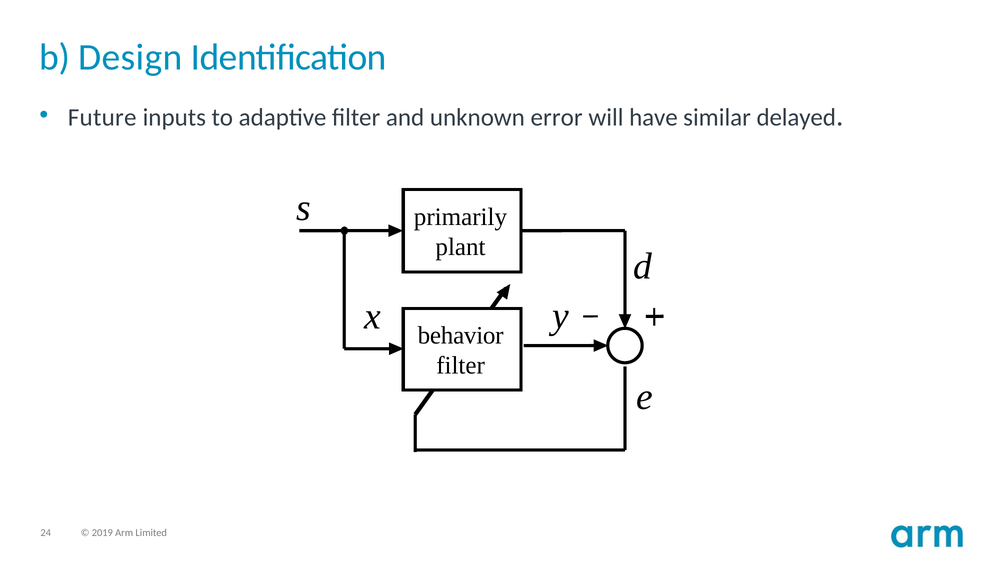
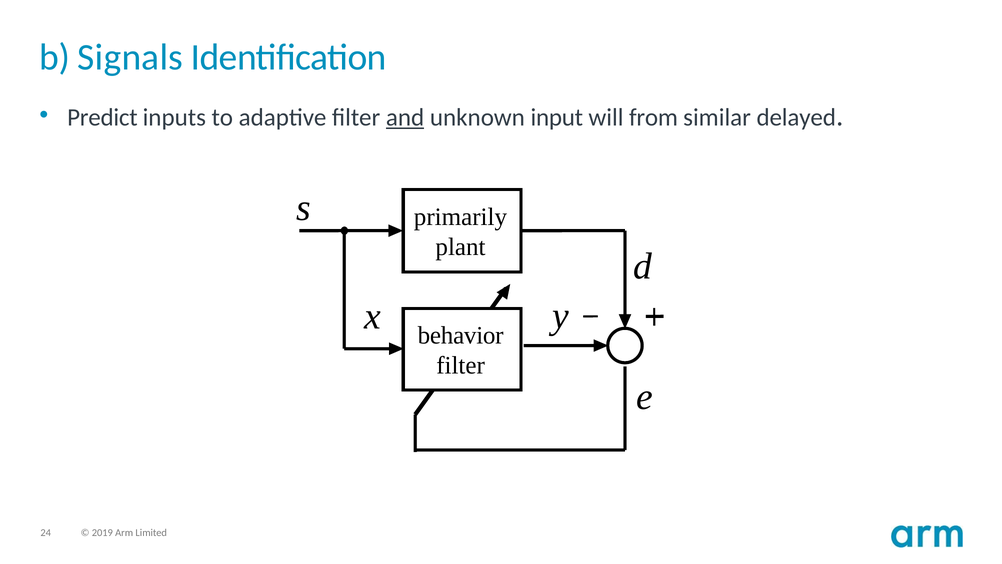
Design: Design -> Signals
Future: Future -> Predict
and underline: none -> present
error: error -> input
have: have -> from
